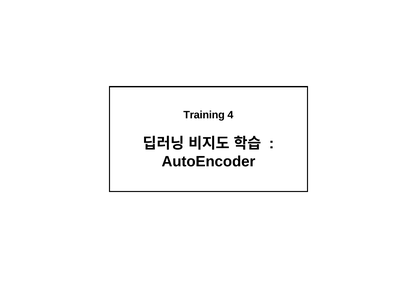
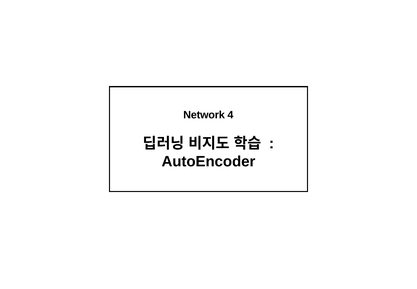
Training: Training -> Network
